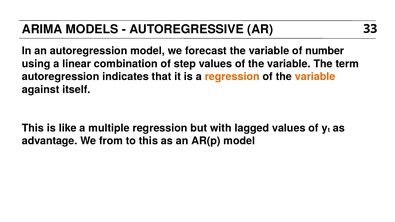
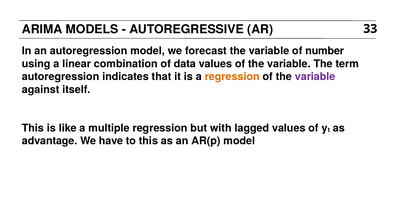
step: step -> data
variable at (315, 77) colour: orange -> purple
from: from -> have
